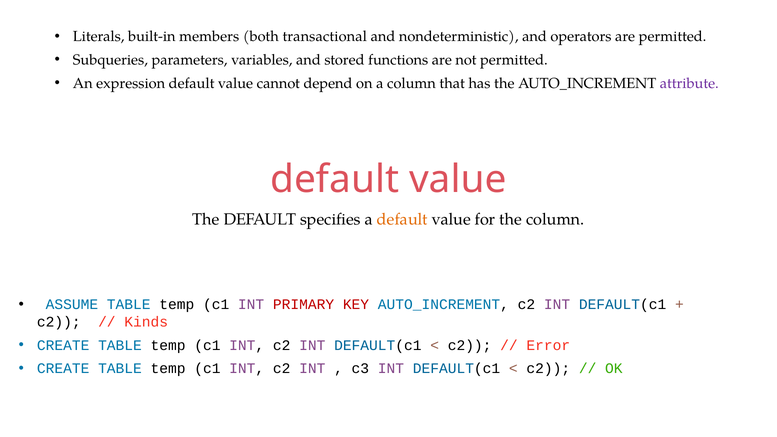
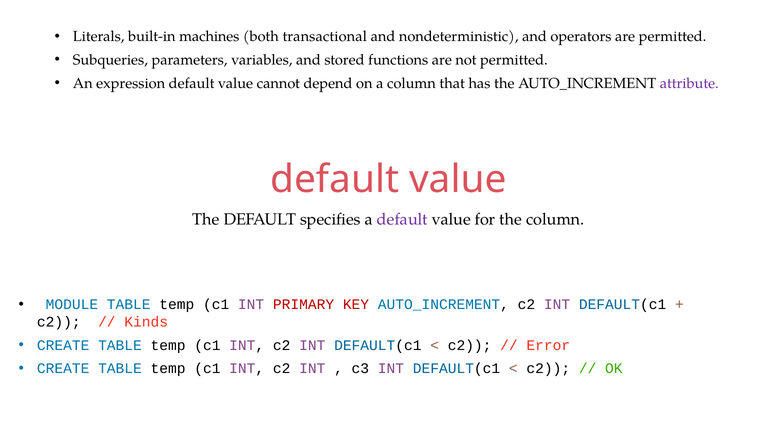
members: members -> machines
default at (402, 219) colour: orange -> purple
ASSUME: ASSUME -> MODULE
